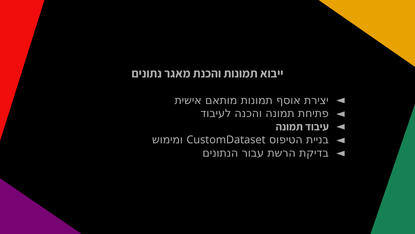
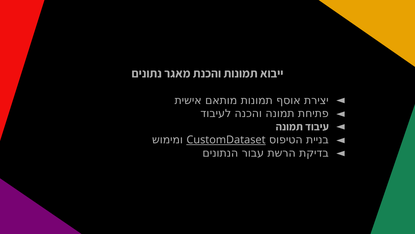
CustomDataset underline: none -> present
